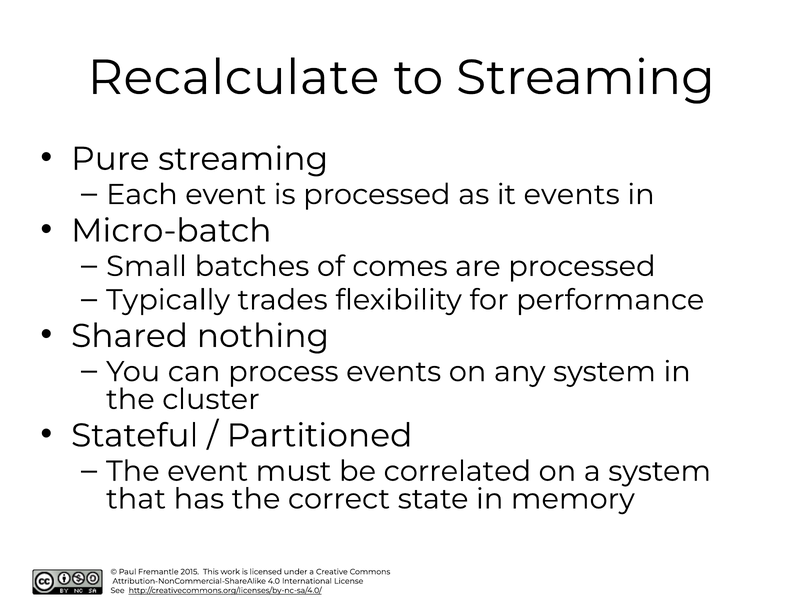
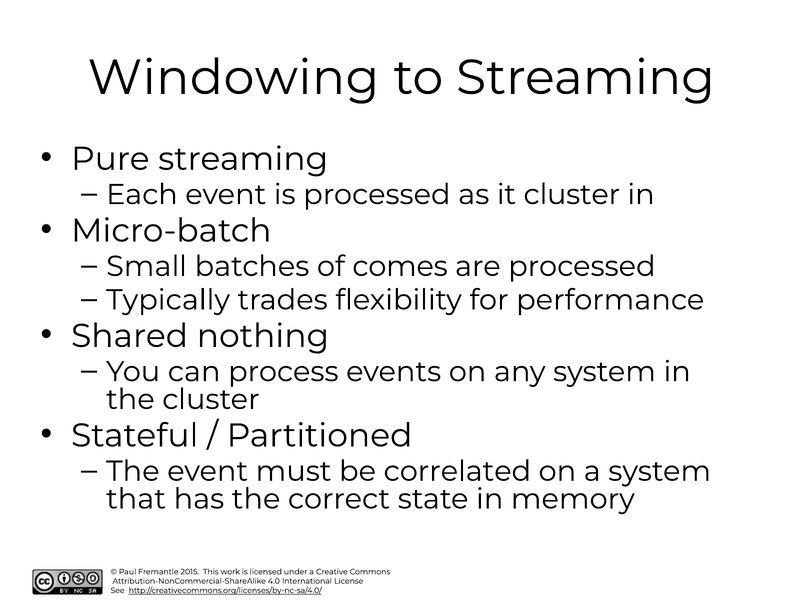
Recalculate: Recalculate -> Windowing
it events: events -> cluster
